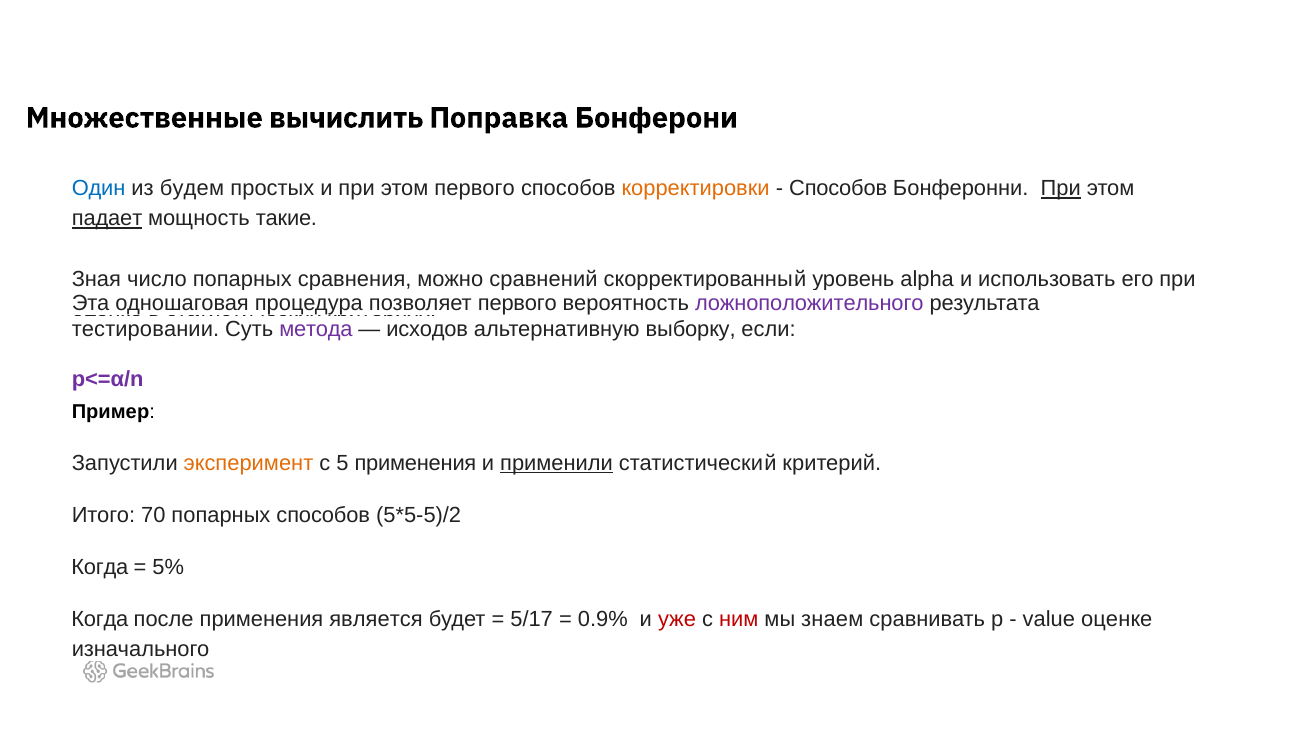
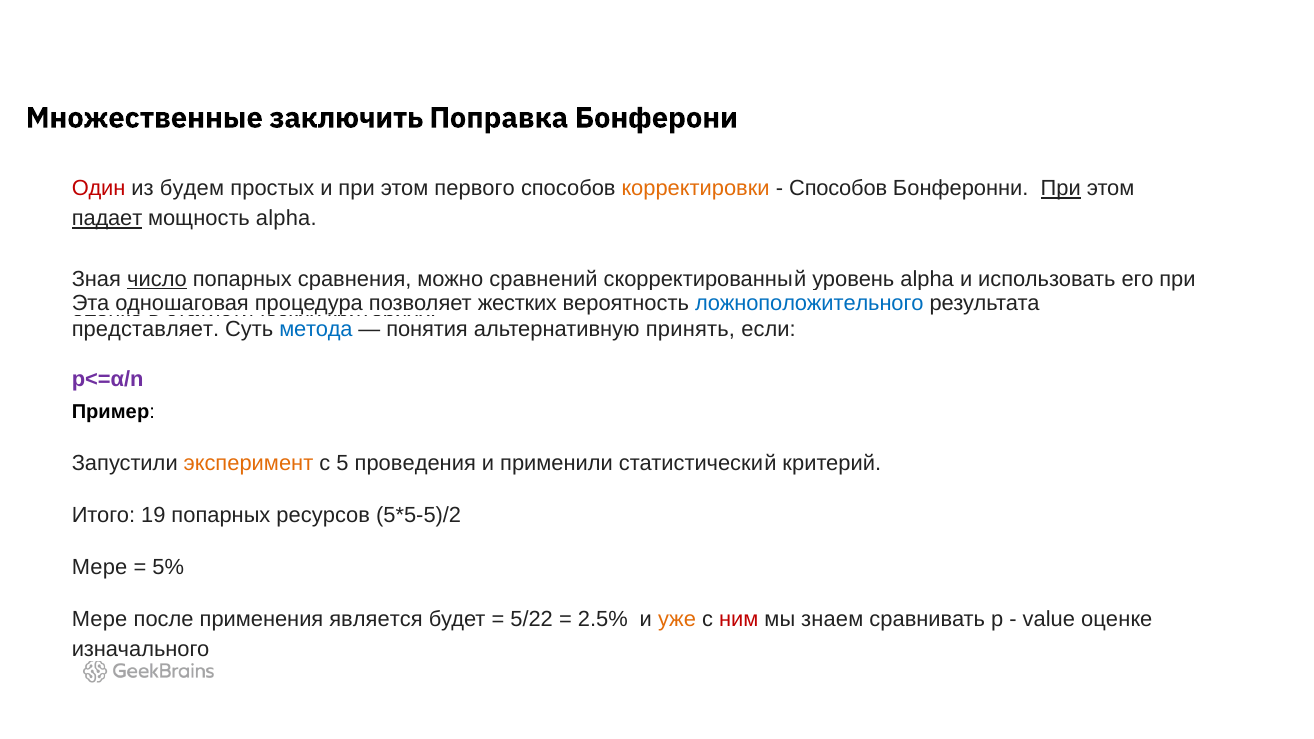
вычислить: вычислить -> заключить
Один colour: blue -> red
мощность такие: такие -> alpha
число underline: none -> present
первого at (517, 303): первого -> жестких
ложноположительного colour: purple -> blue
тестировании: тестировании -> представляет
метода colour: purple -> blue
исходов: исходов -> понятия
выборку: выборку -> принять
5 применения: применения -> проведения
применили underline: present -> none
70: 70 -> 19
попарных способов: способов -> ресурсов
Когда at (100, 567): Когда -> Мере
Когда at (100, 619): Когда -> Мере
5/17: 5/17 -> 5/22
0.9%: 0.9% -> 2.5%
уже colour: red -> orange
